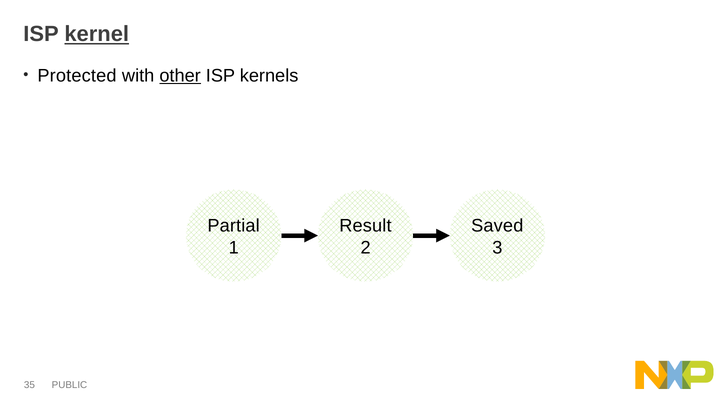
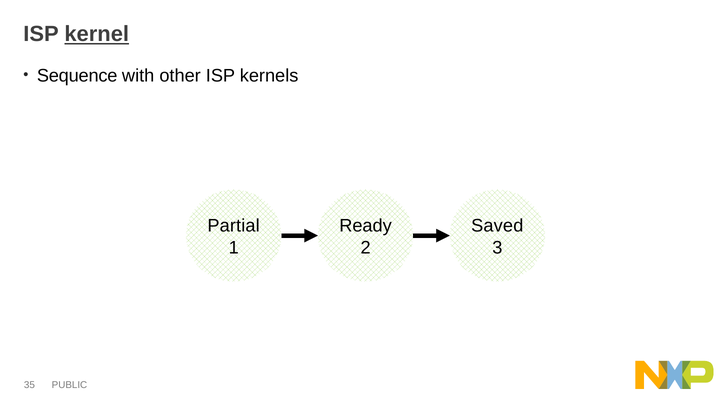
Protected: Protected -> Sequence
other underline: present -> none
Result: Result -> Ready
